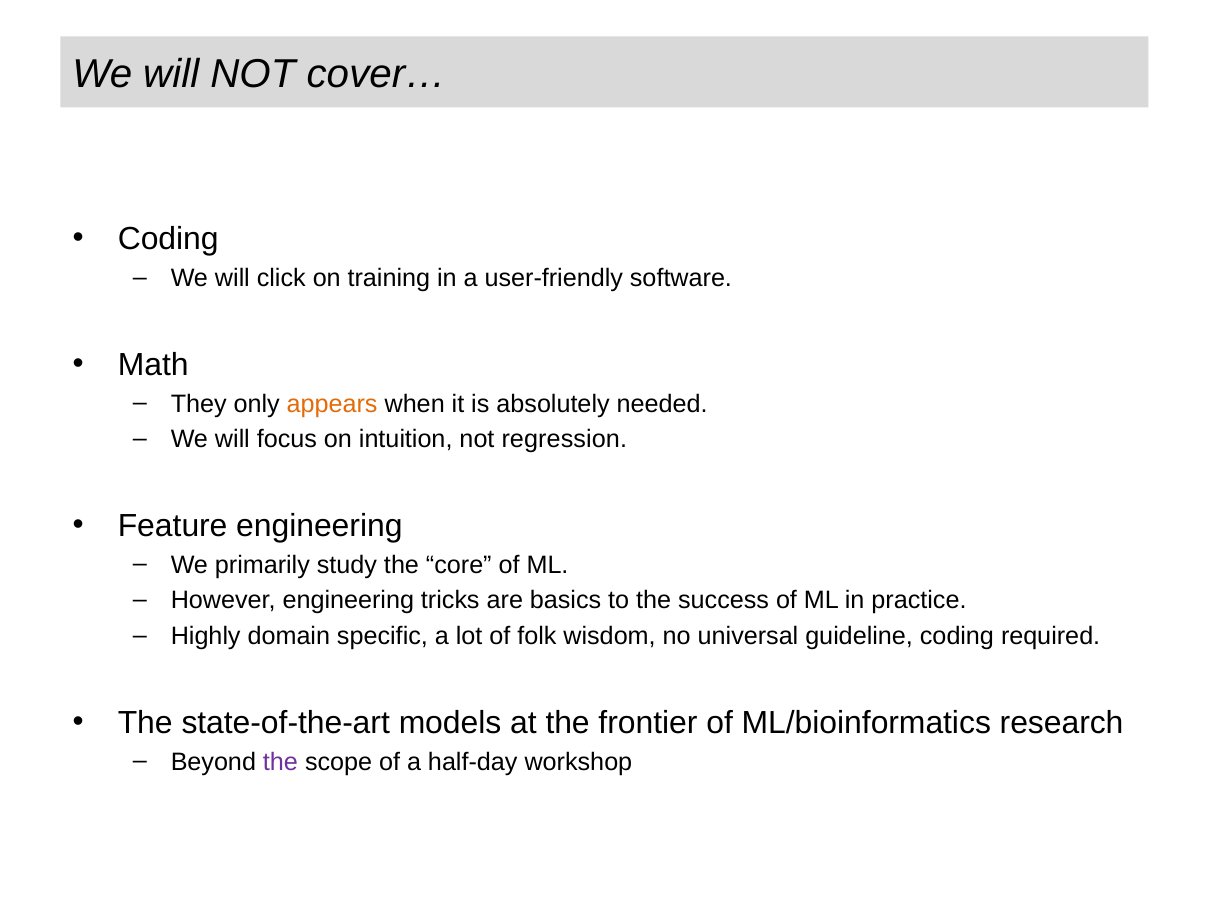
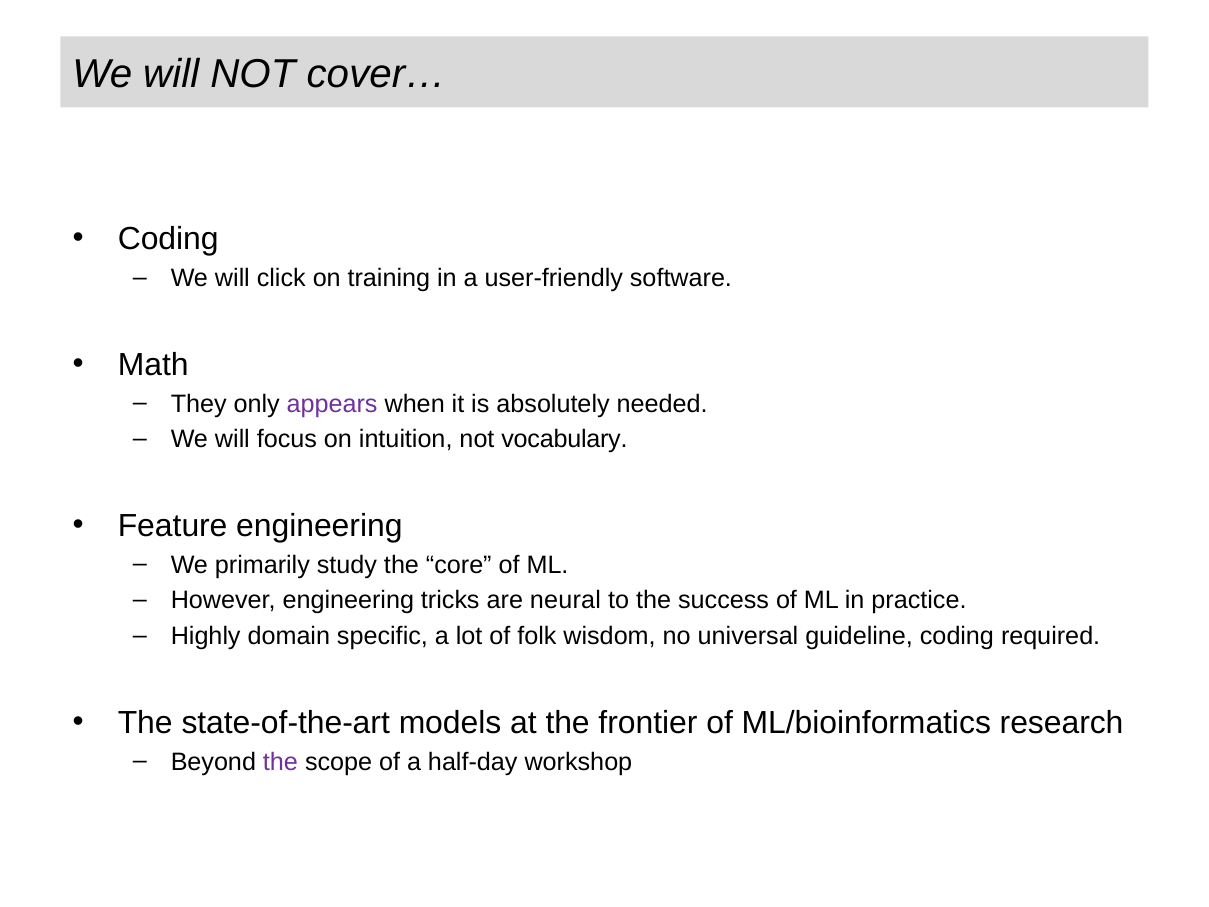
appears colour: orange -> purple
regression: regression -> vocabulary
basics: basics -> neural
